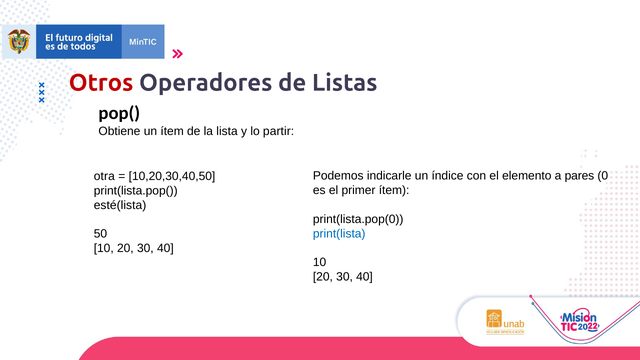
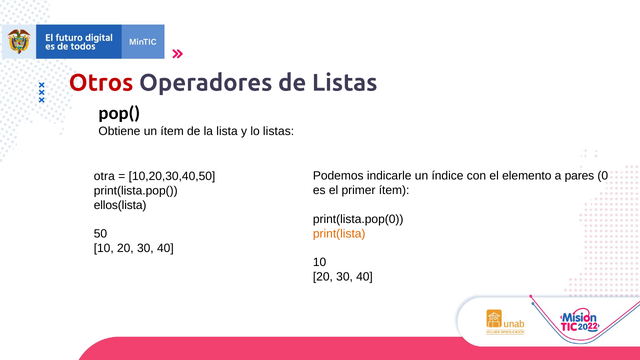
lo partir: partir -> listas
esté(lista: esté(lista -> ellos(lista
print(lista colour: blue -> orange
